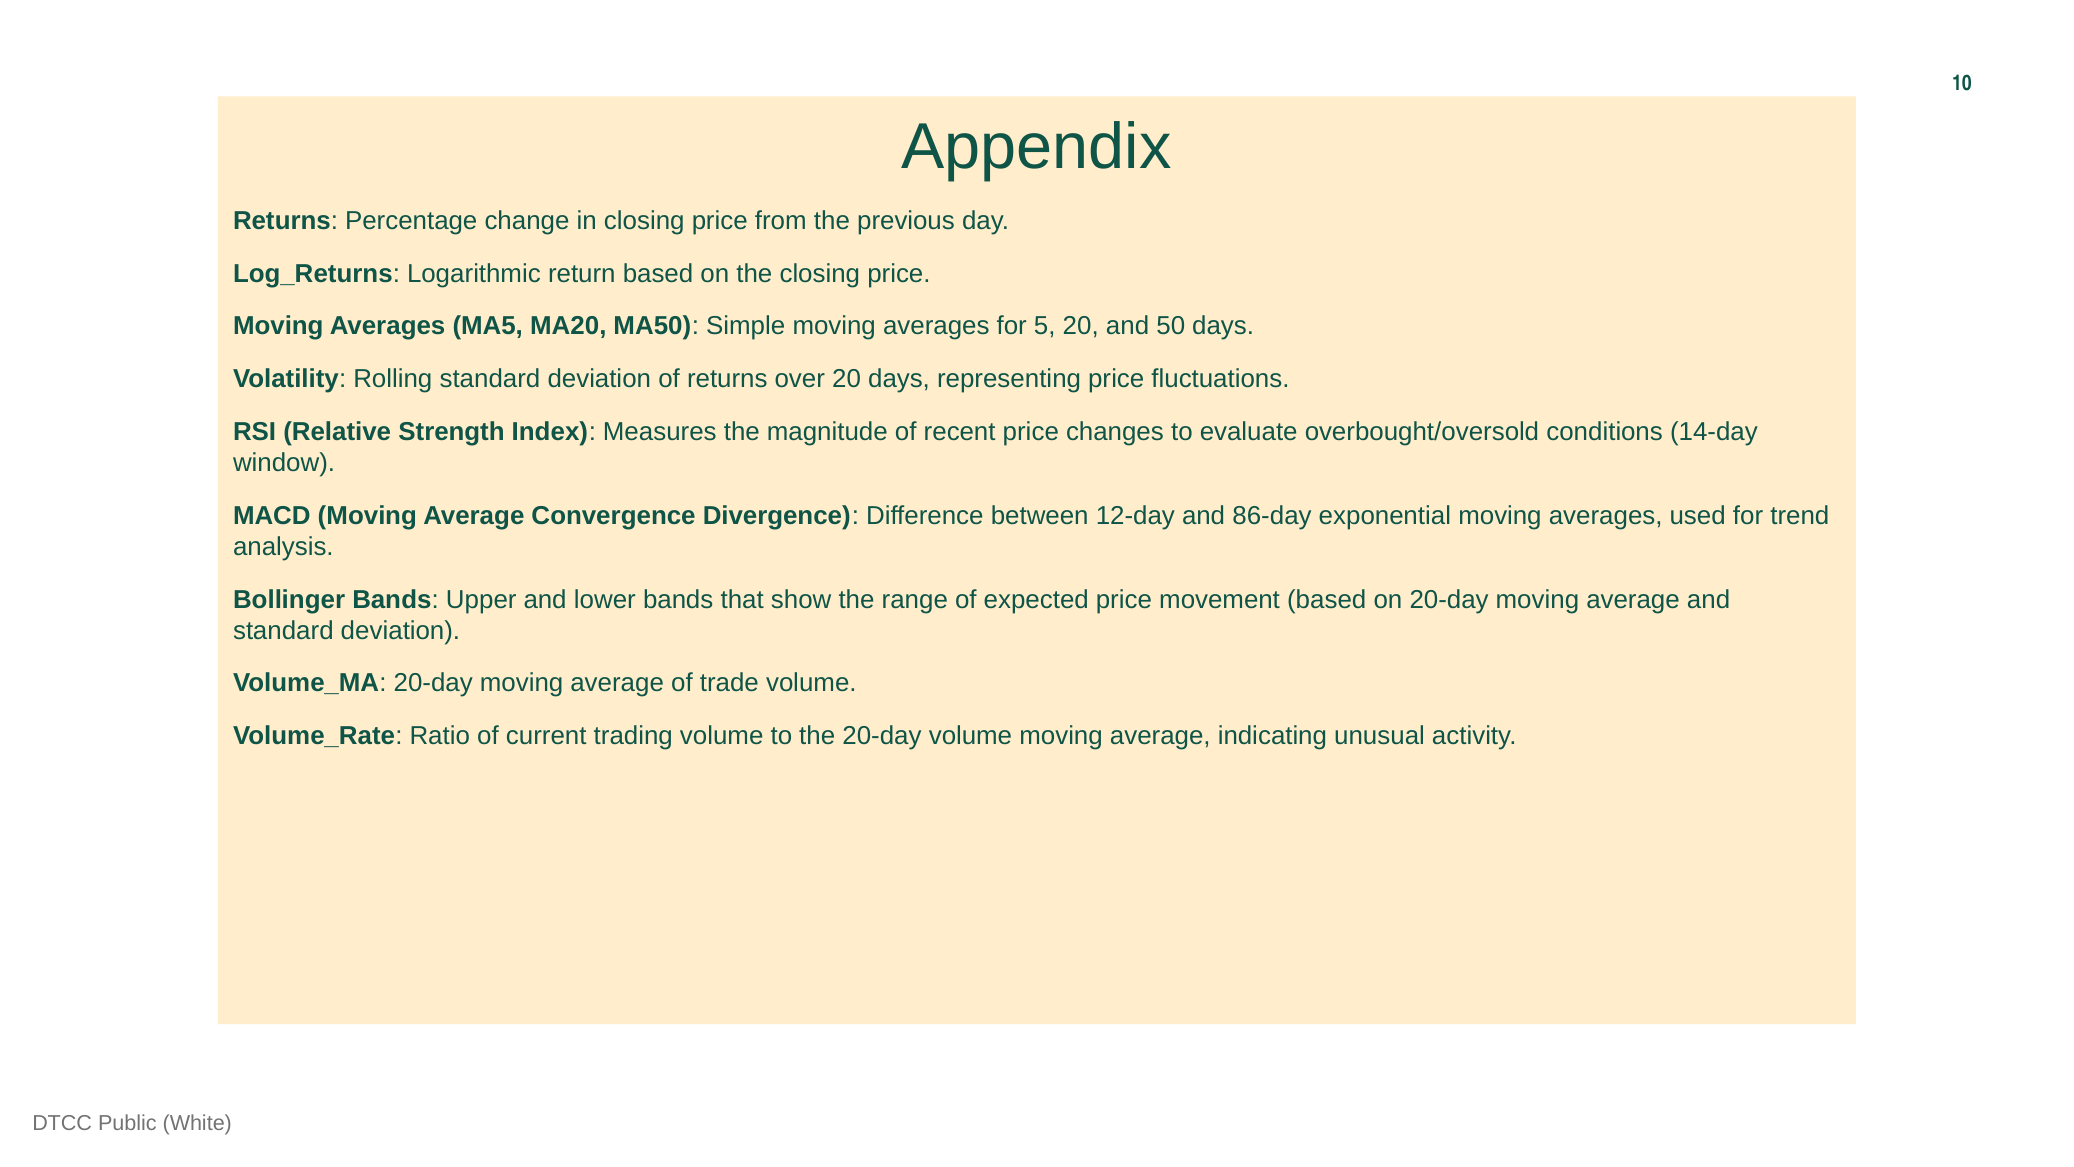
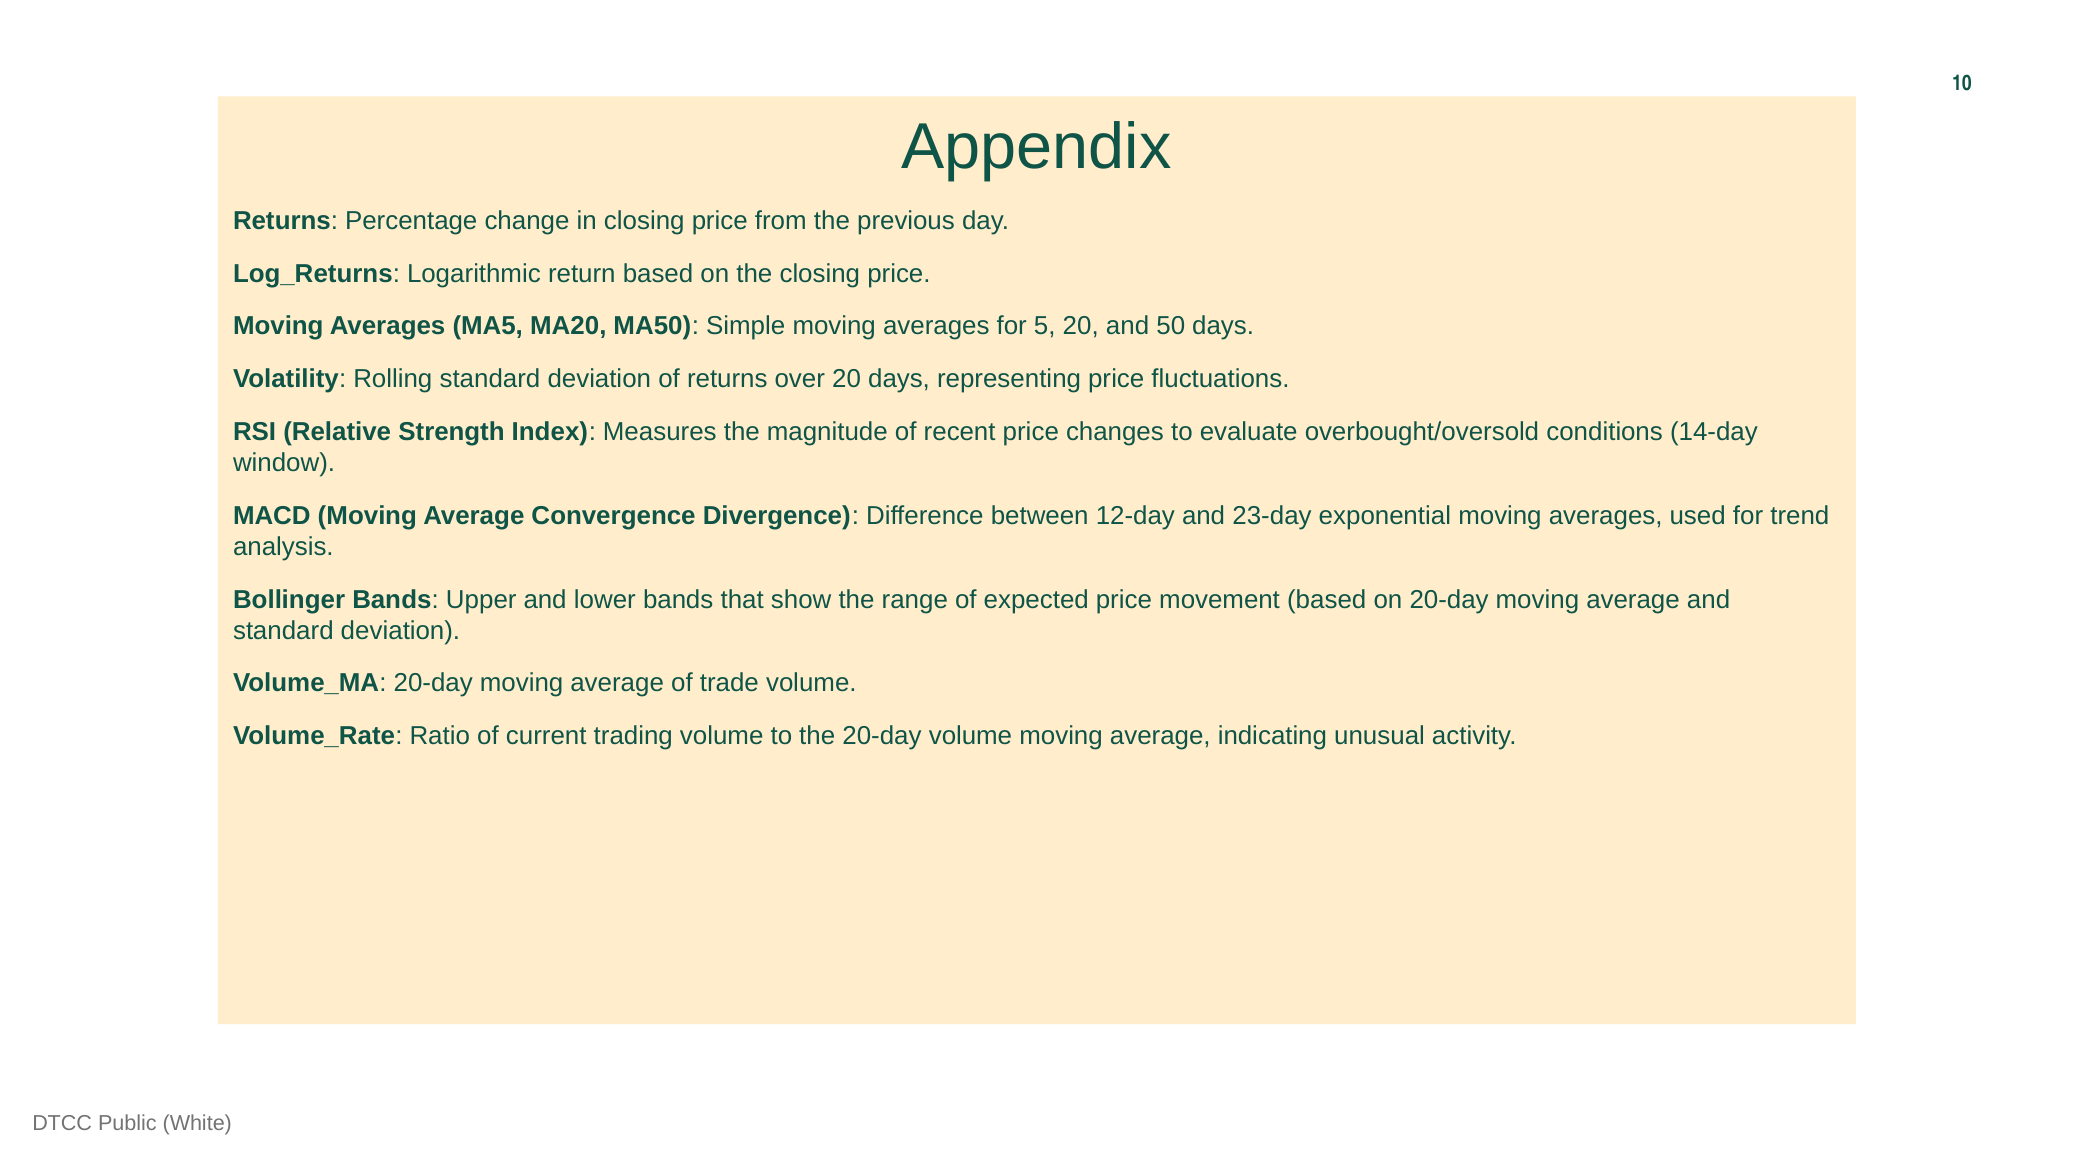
86-day: 86-day -> 23-day
